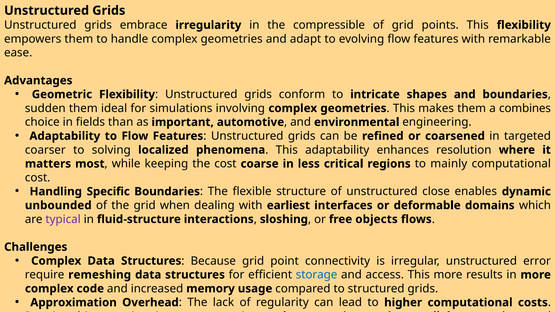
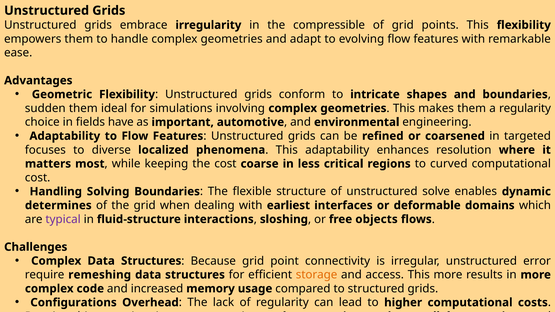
a combines: combines -> regularity
fields than: than -> have
coarser: coarser -> focuses
solving: solving -> diverse
mainly: mainly -> curved
Specific: Specific -> Solving
close: close -> solve
unbounded: unbounded -> determines
storage colour: blue -> orange
Approximation: Approximation -> Configurations
